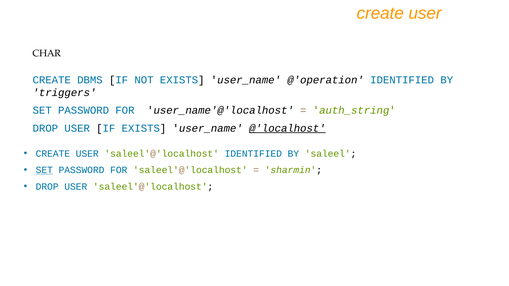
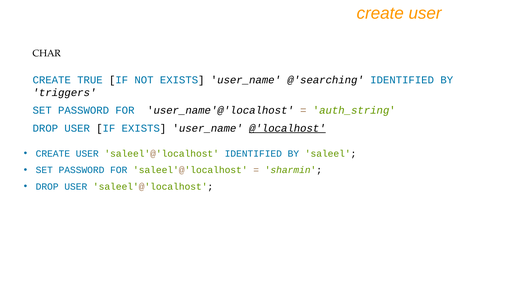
DBMS: DBMS -> TRUE
@'operation: @'operation -> @'searching
SET at (44, 170) underline: present -> none
